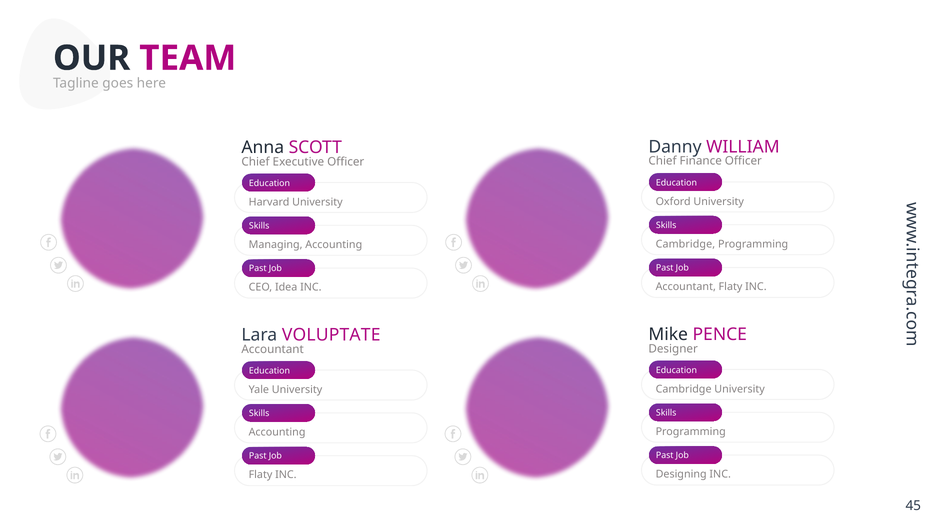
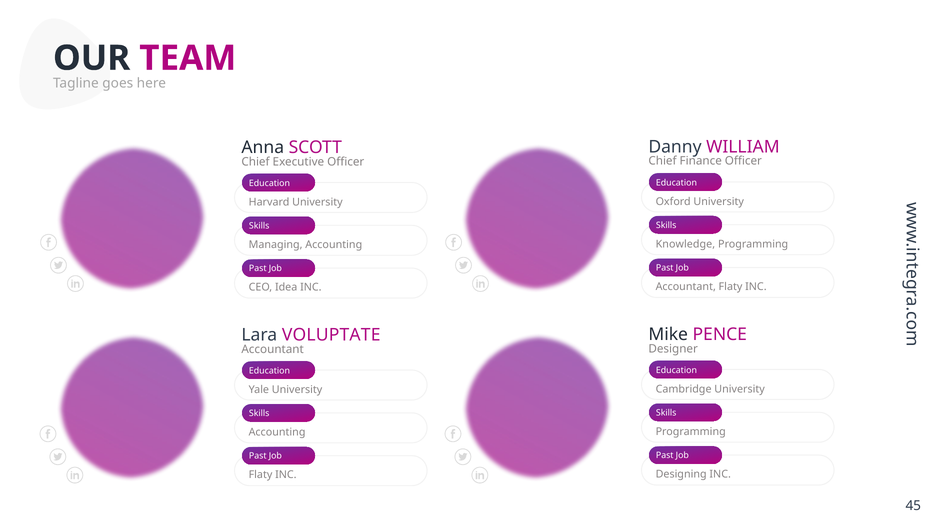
Cambridge at (685, 244): Cambridge -> Knowledge
